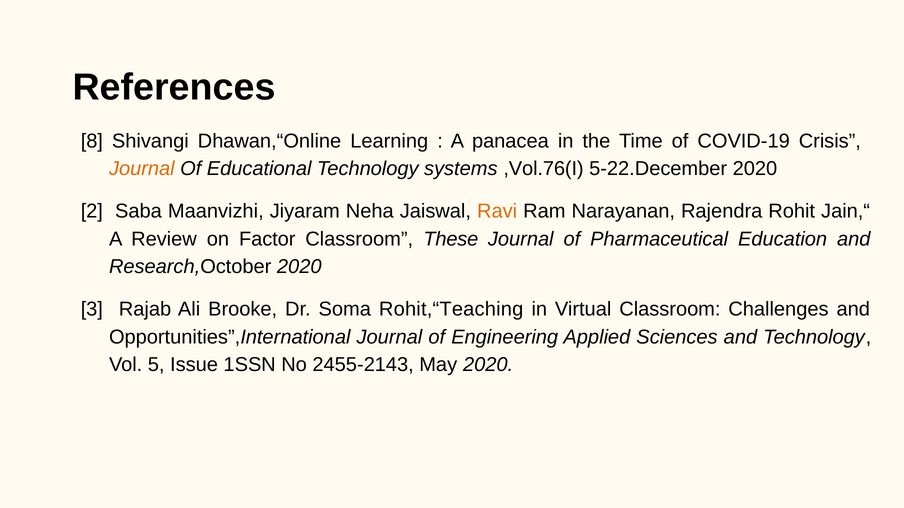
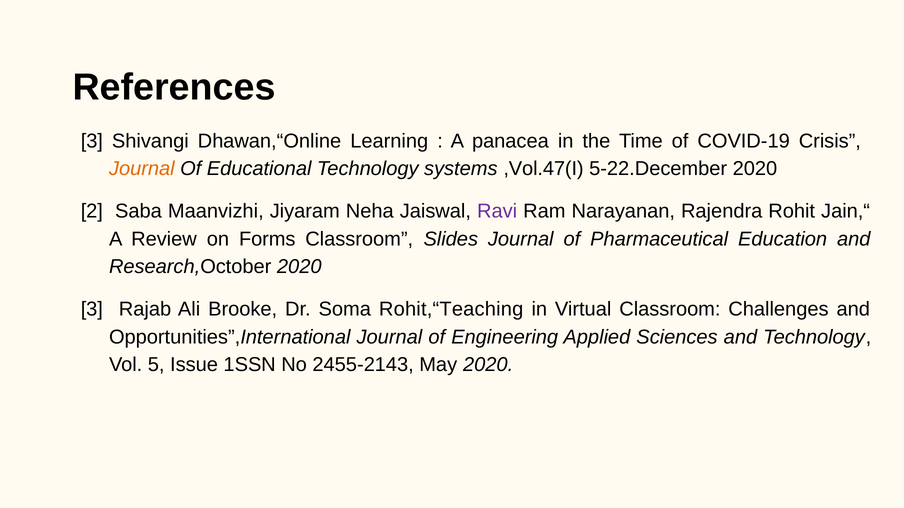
8 at (92, 141): 8 -> 3
,Vol.76(I: ,Vol.76(I -> ,Vol.47(I
Ravi colour: orange -> purple
Factor: Factor -> Forms
These: These -> Slides
